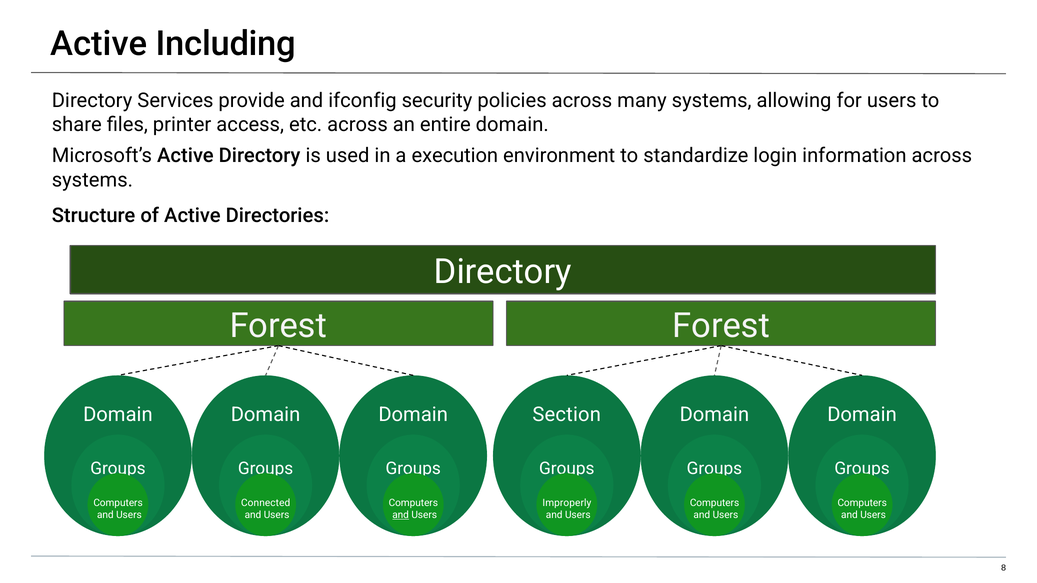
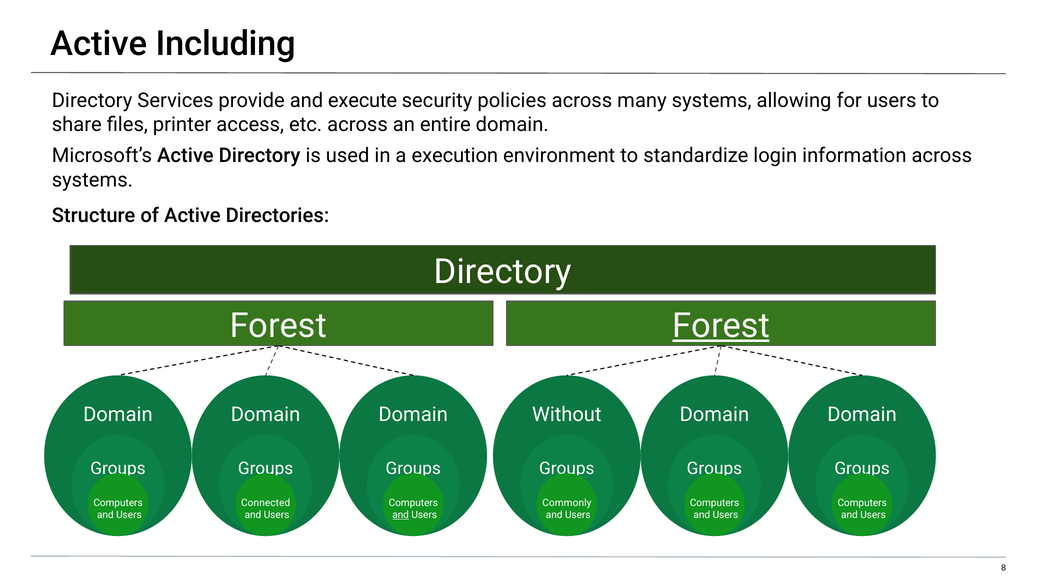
ifconfig: ifconfig -> execute
Forest at (721, 326) underline: none -> present
Section: Section -> Without
Improperly: Improperly -> Commonly
